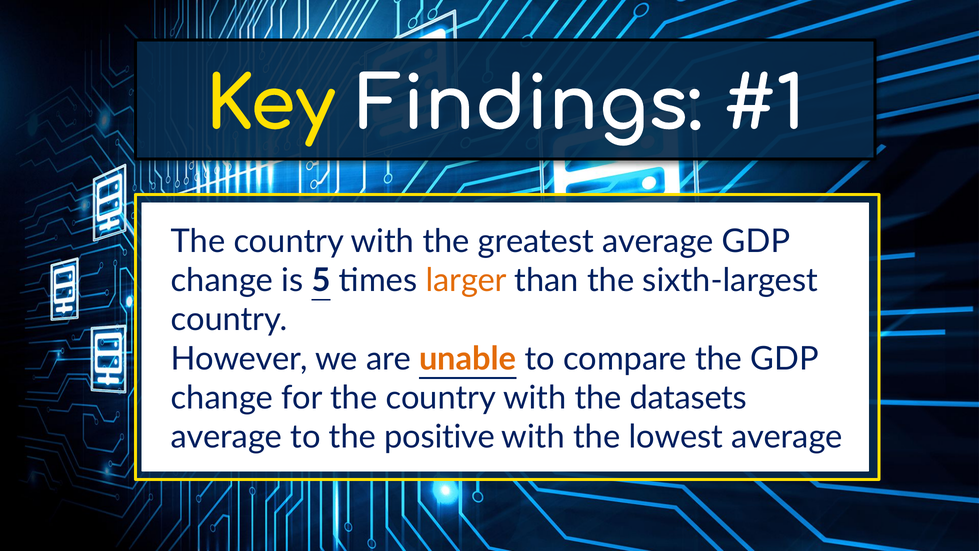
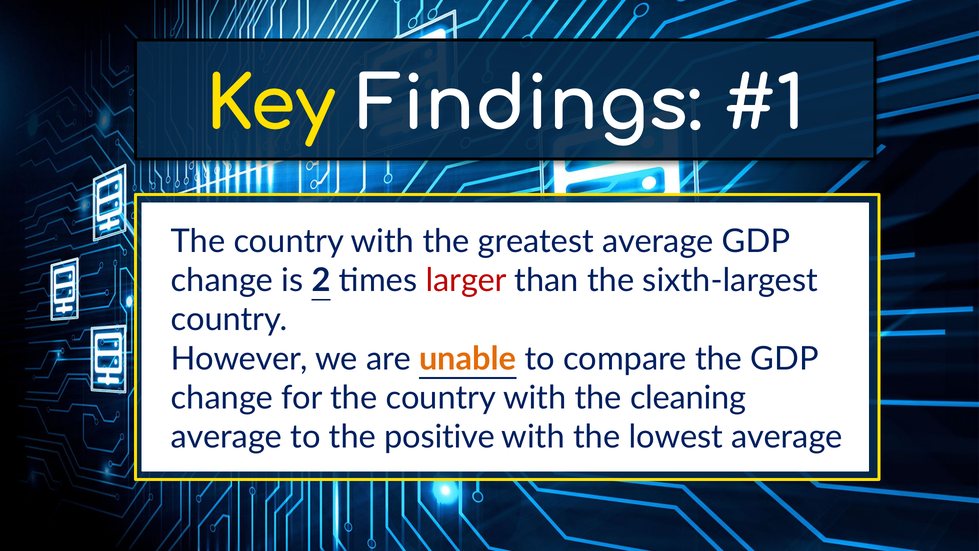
5: 5 -> 2
larger colour: orange -> red
datasets: datasets -> cleaning
